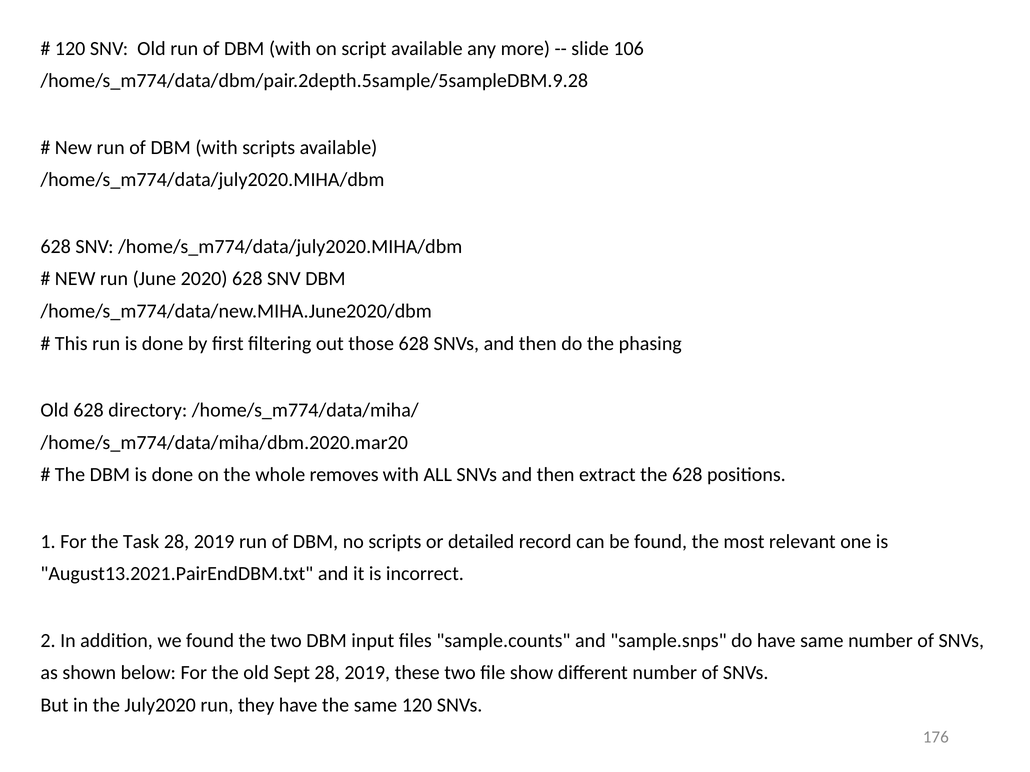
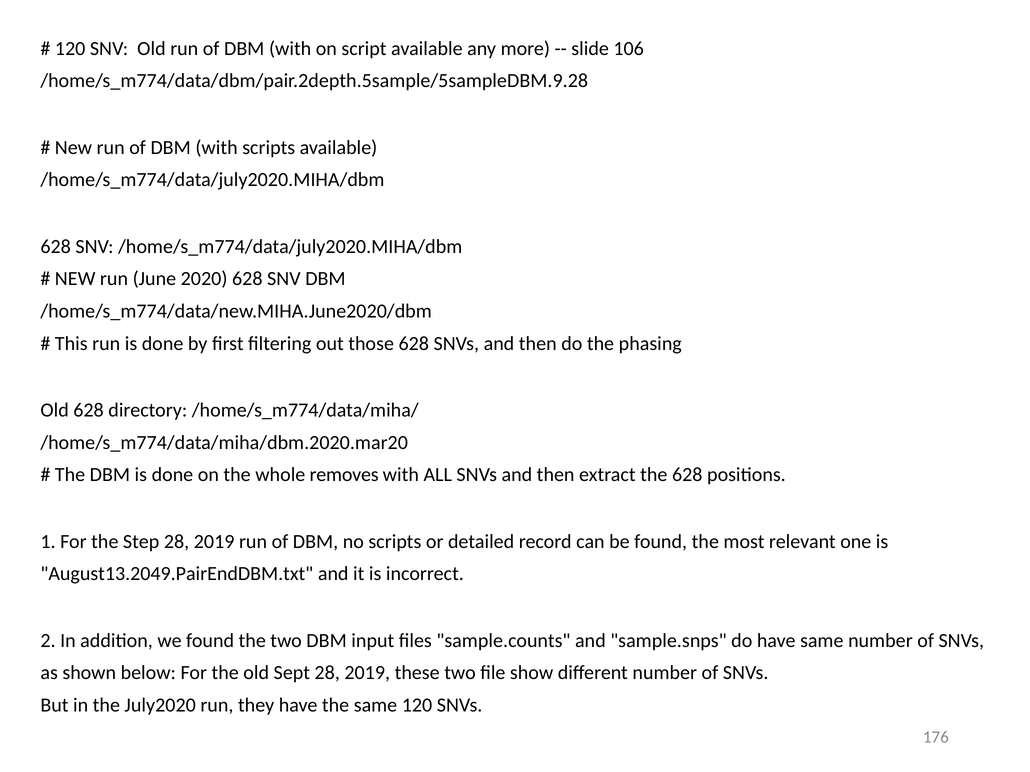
Task: Task -> Step
August13.2021.PairEndDBM.txt: August13.2021.PairEndDBM.txt -> August13.2049.PairEndDBM.txt
